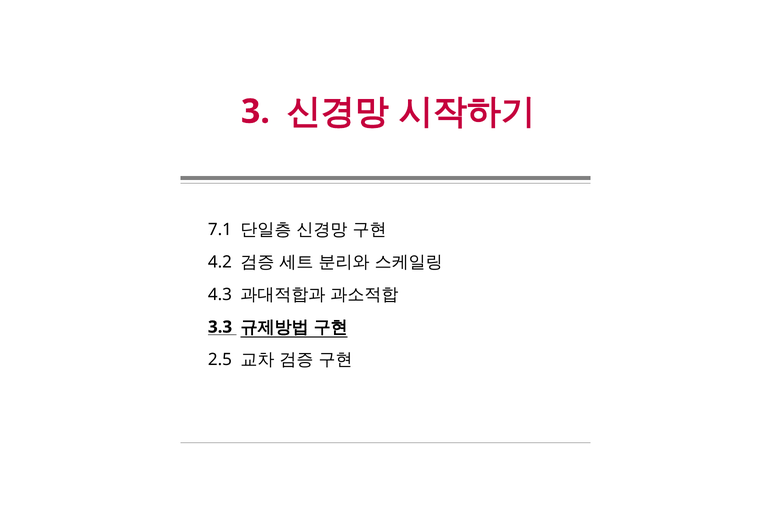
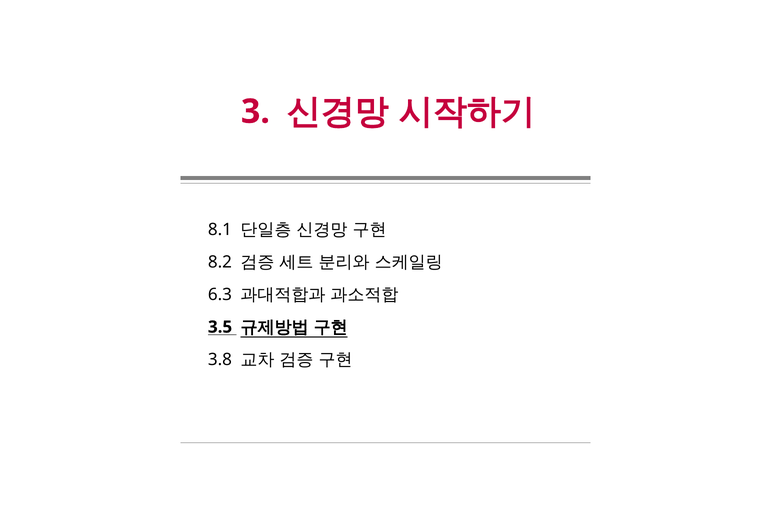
7.1: 7.1 -> 8.1
4.2: 4.2 -> 8.2
4.3: 4.3 -> 6.3
3.3: 3.3 -> 3.5
2.5: 2.5 -> 3.8
